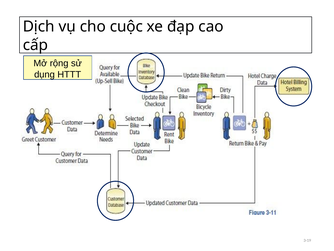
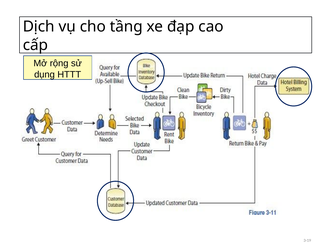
cuộc: cuộc -> tầng
